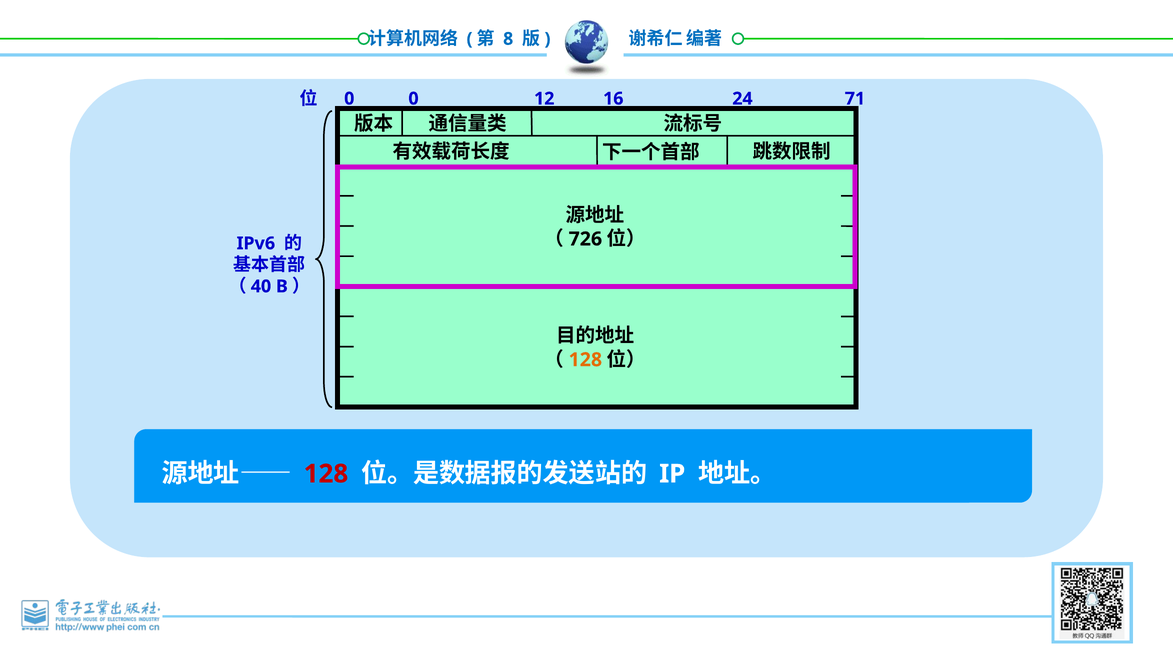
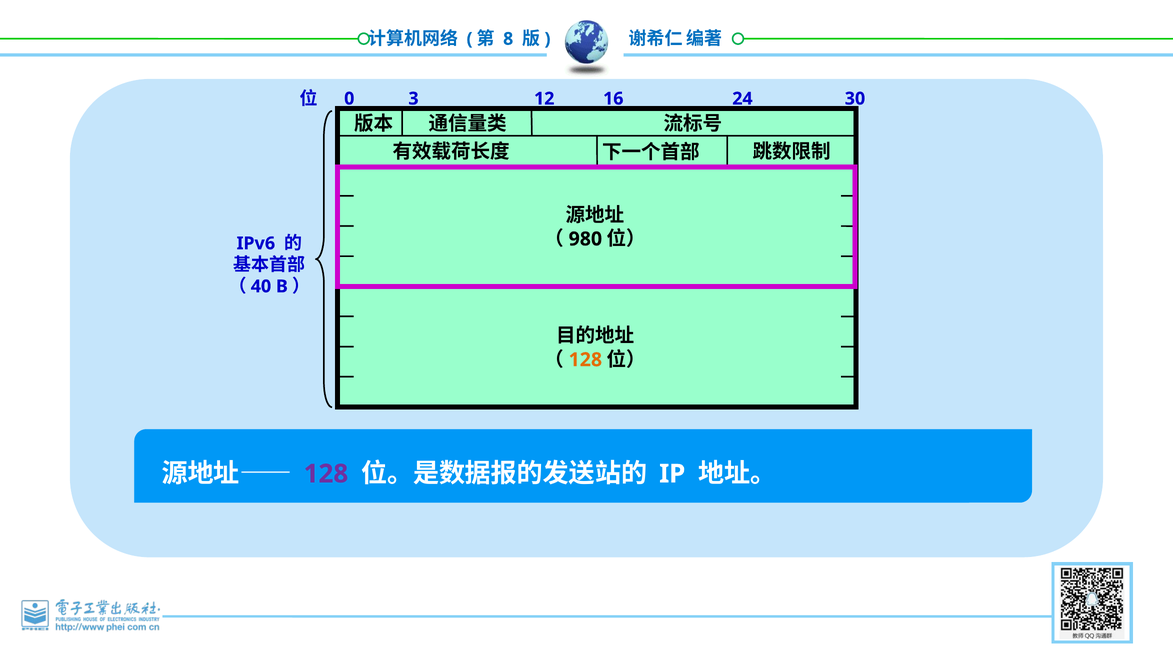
0 0: 0 -> 3
71: 71 -> 30
726: 726 -> 980
128 at (326, 474) colour: red -> purple
